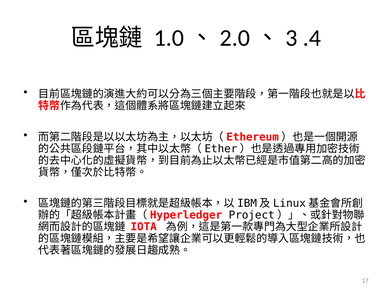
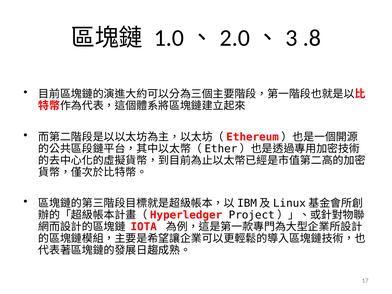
.4: .4 -> .8
